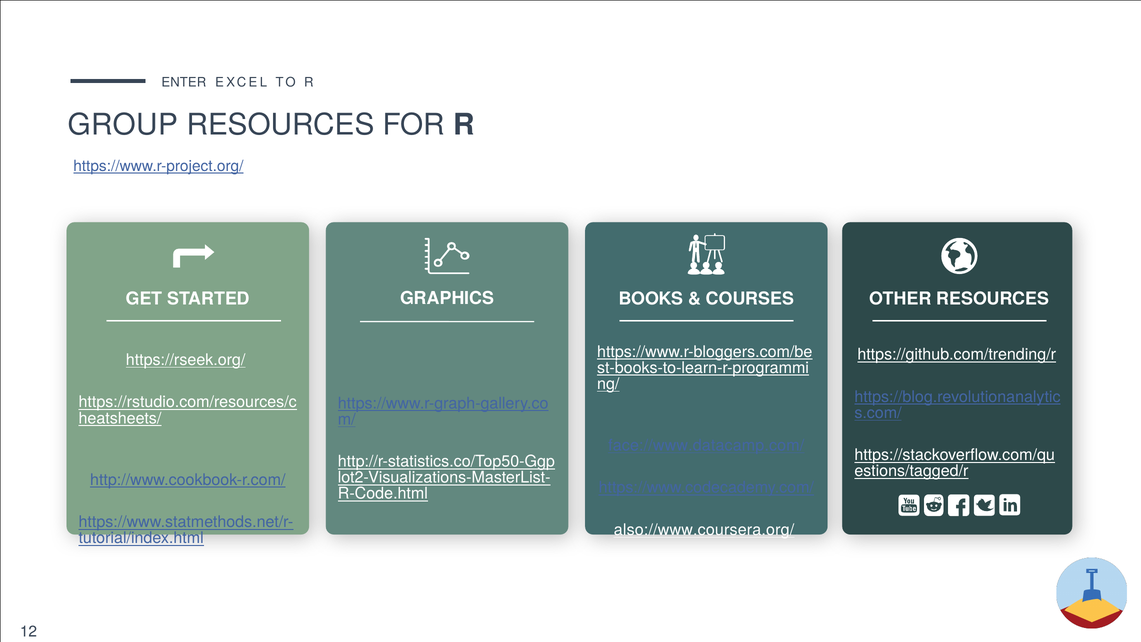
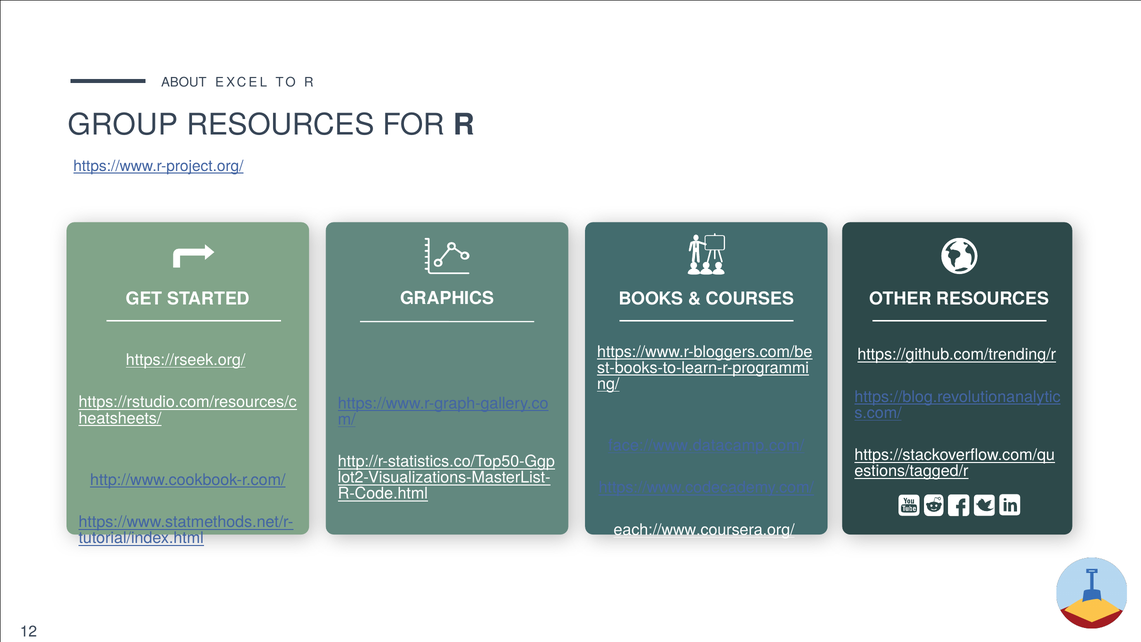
ENTER: ENTER -> ABOUT
also://www.coursera.org/: also://www.coursera.org/ -> each://www.coursera.org/
